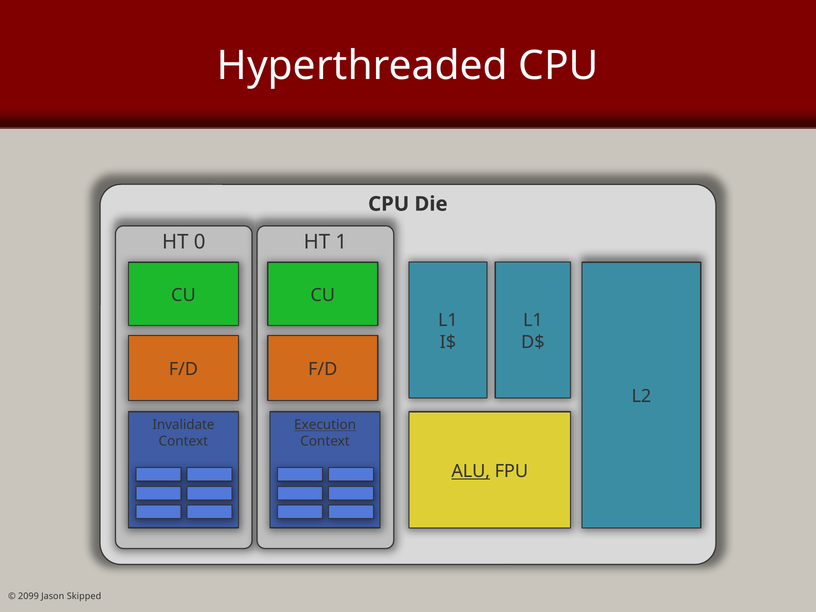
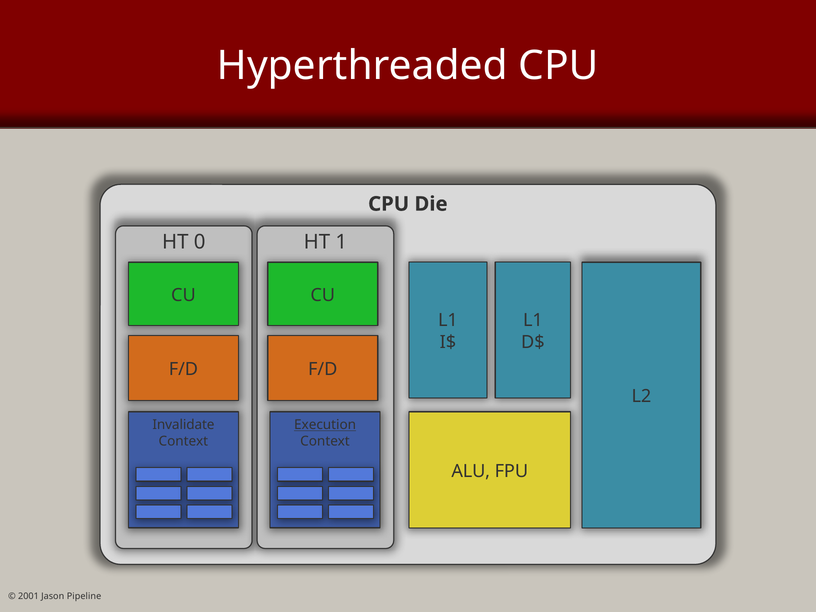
ALU underline: present -> none
2099: 2099 -> 2001
Skipped: Skipped -> Pipeline
